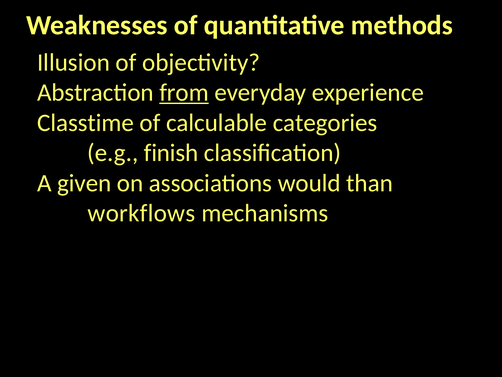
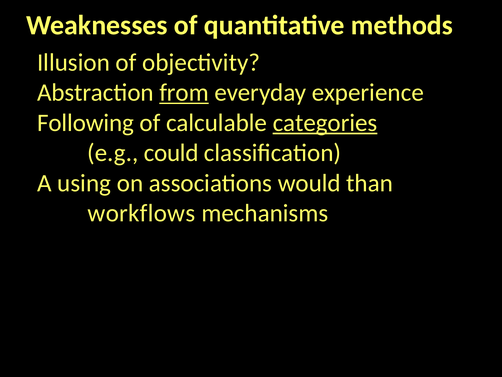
Classtime: Classtime -> Following
categories underline: none -> present
finish: finish -> could
given: given -> using
